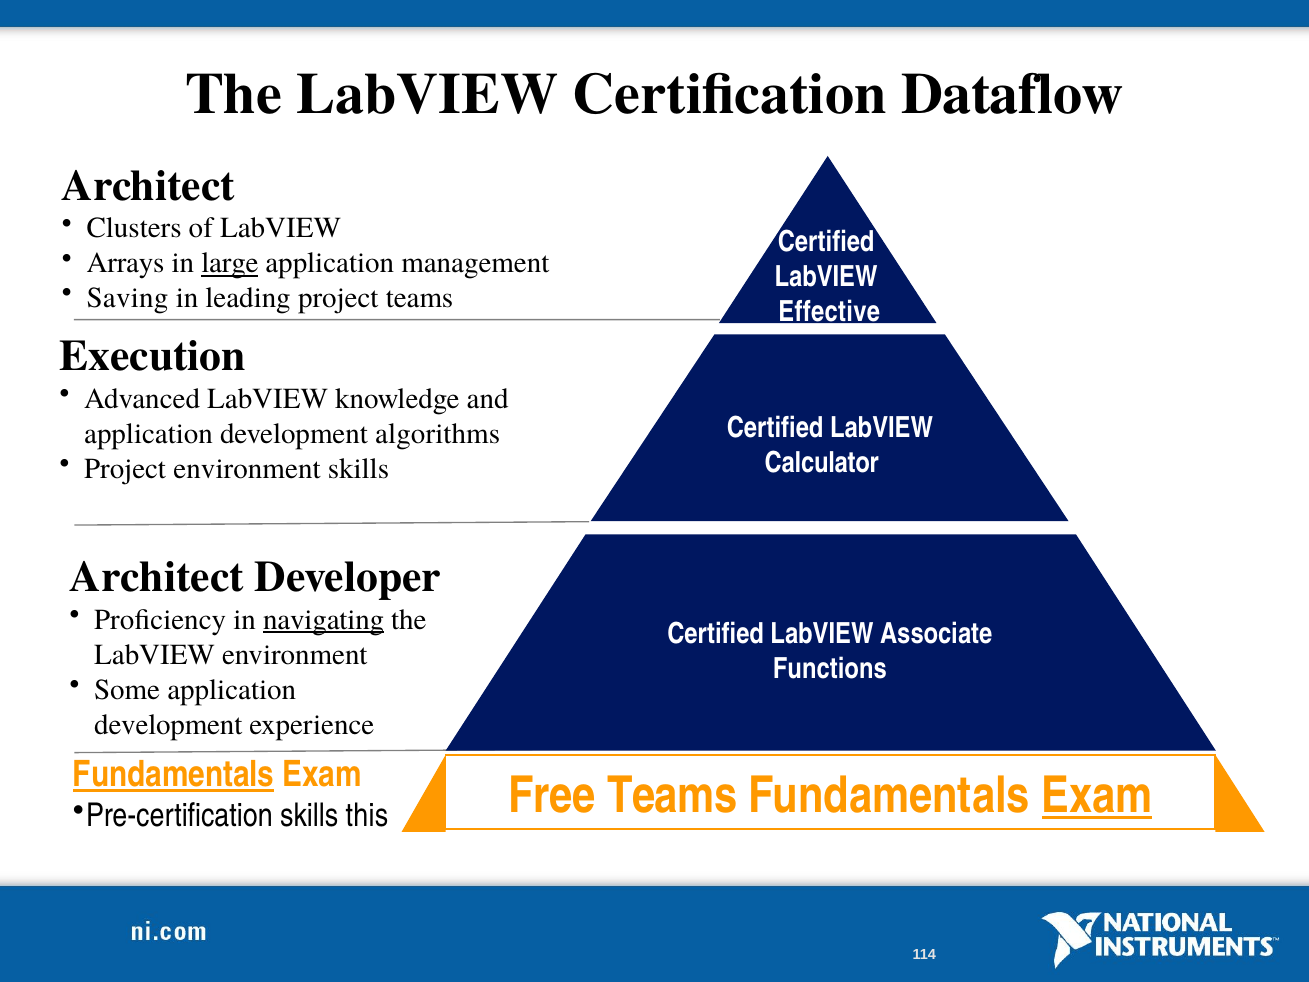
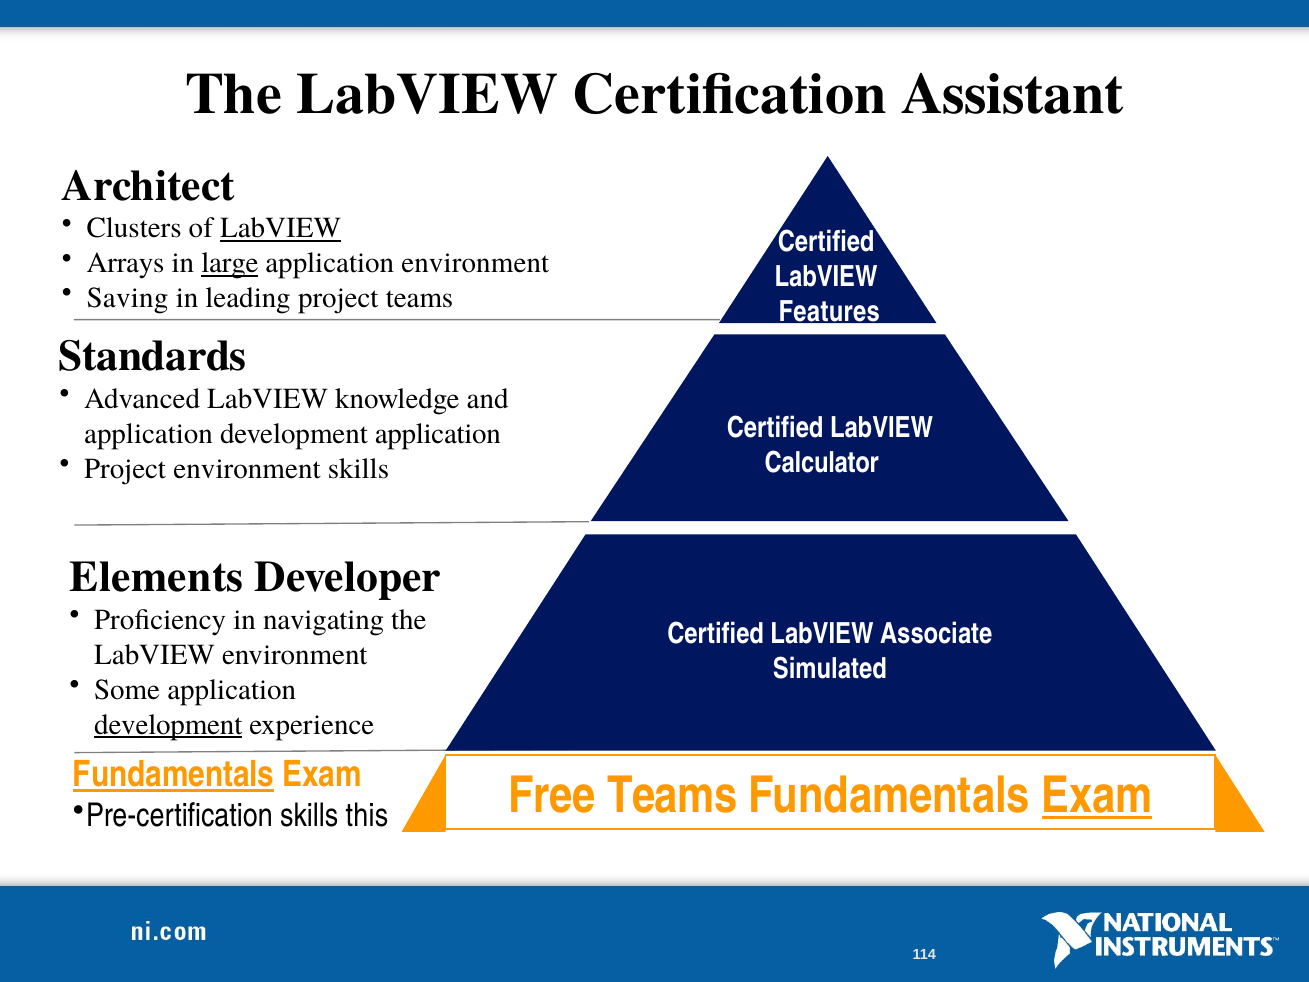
Dataflow: Dataflow -> Assistant
LabVIEW at (281, 228) underline: none -> present
application management: management -> environment
Effective: Effective -> Features
Execution: Execution -> Standards
development algorithms: algorithms -> application
Architect at (157, 577): Architect -> Elements
navigating underline: present -> none
Functions: Functions -> Simulated
development at (168, 724) underline: none -> present
